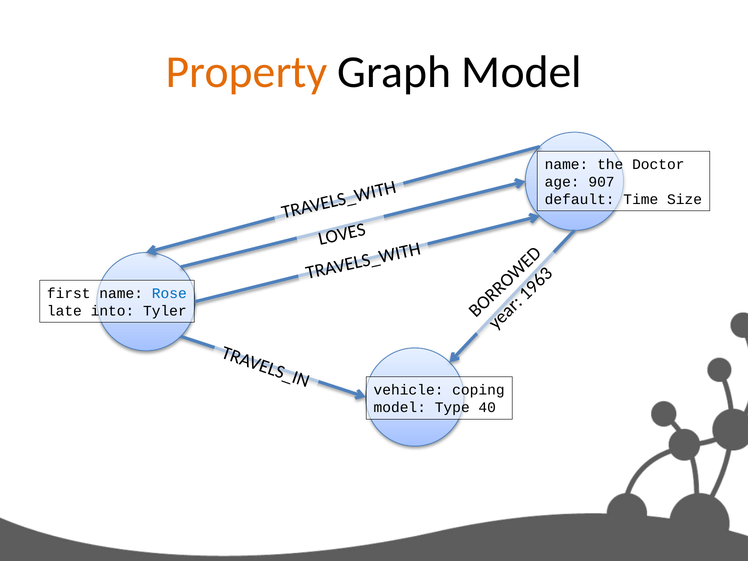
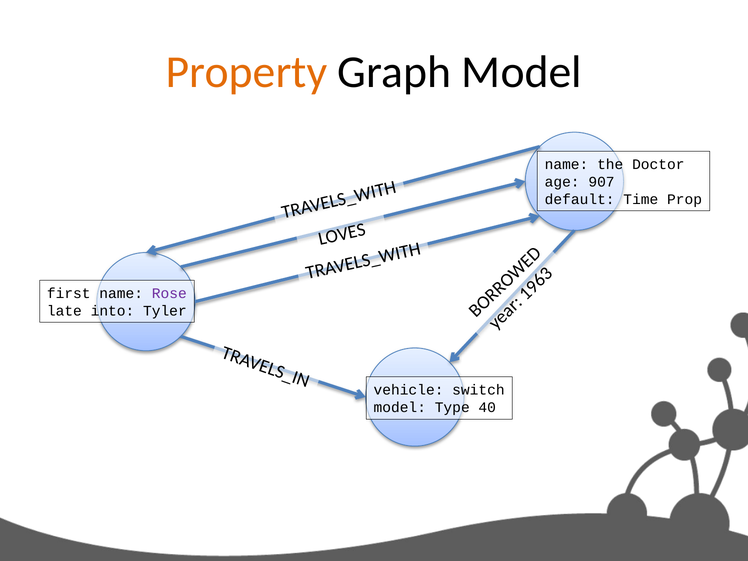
Size: Size -> Prop
Rose colour: blue -> purple
coping: coping -> switch
